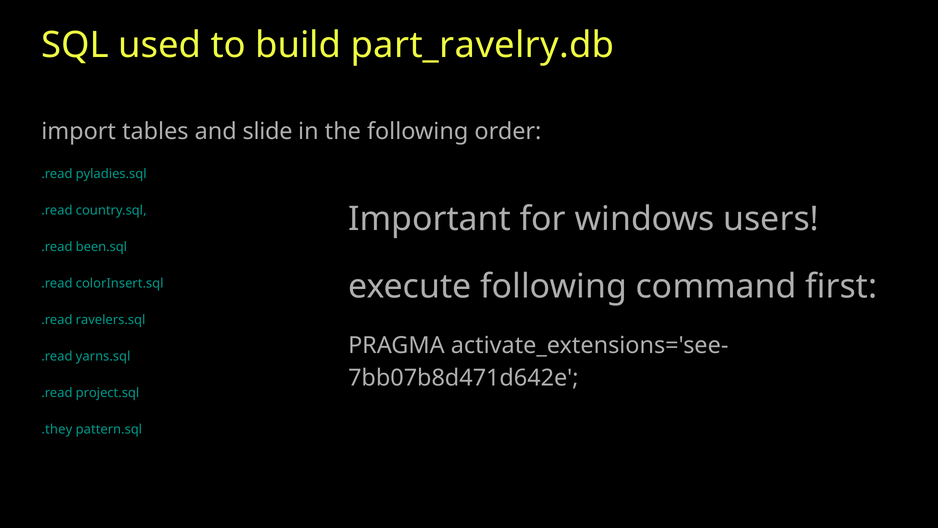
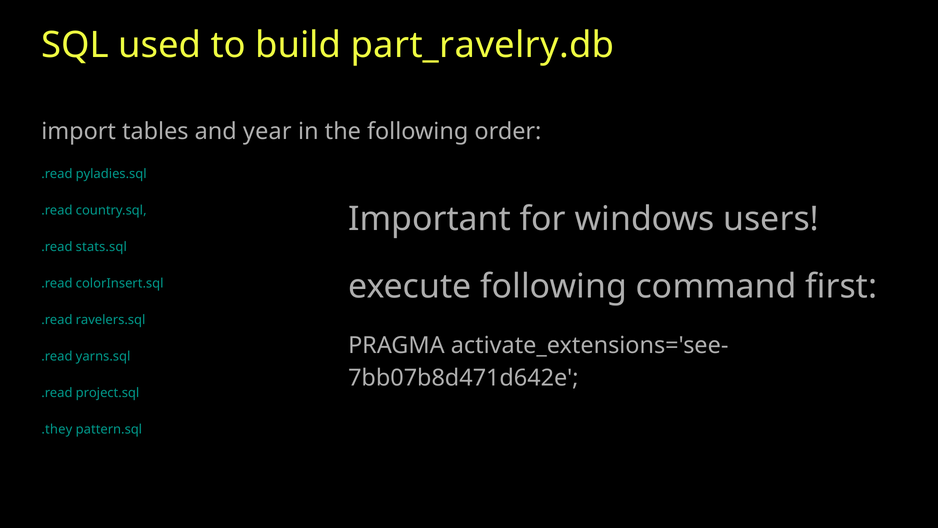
slide: slide -> year
been.sql: been.sql -> stats.sql
